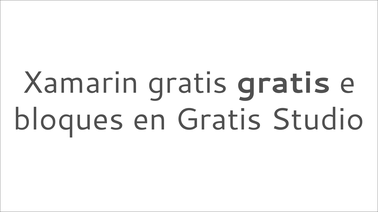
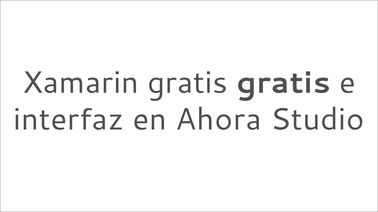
bloques: bloques -> interfaz
en Gratis: Gratis -> Ahora
